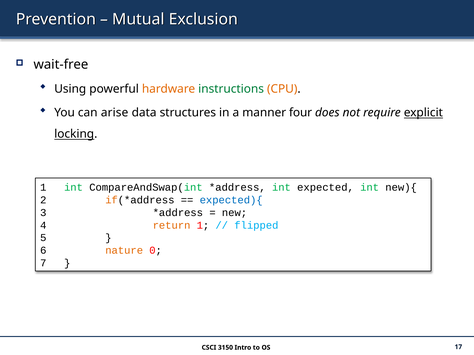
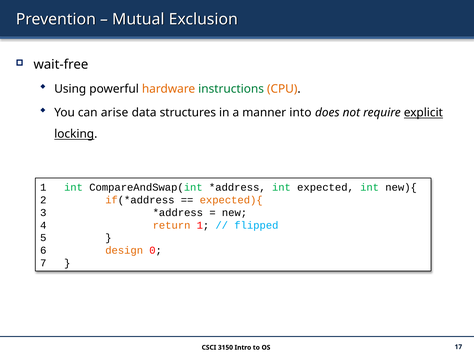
four: four -> into
expected){ colour: blue -> orange
nature: nature -> design
